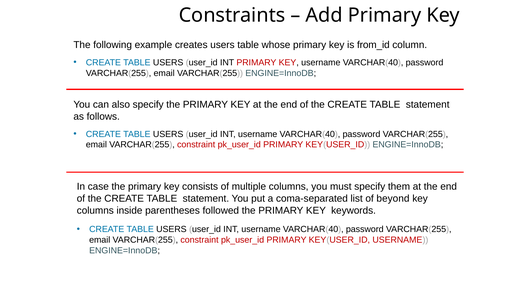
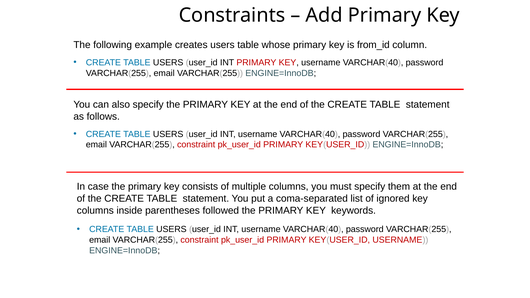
beyond: beyond -> ignored
